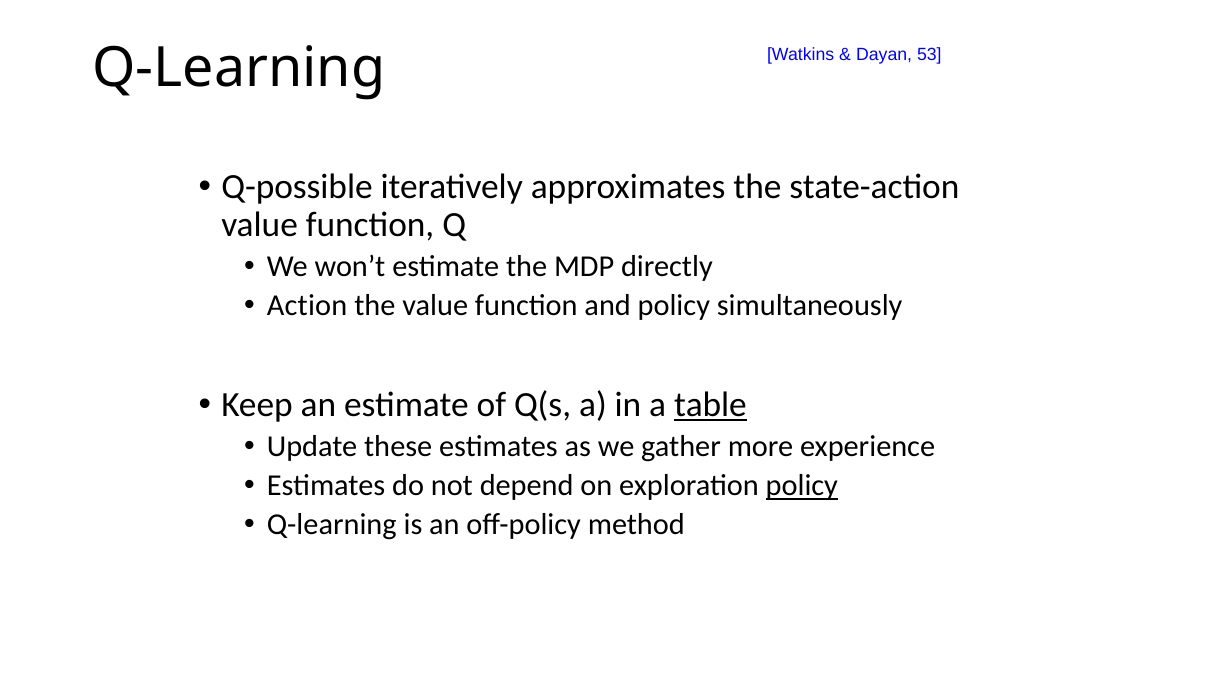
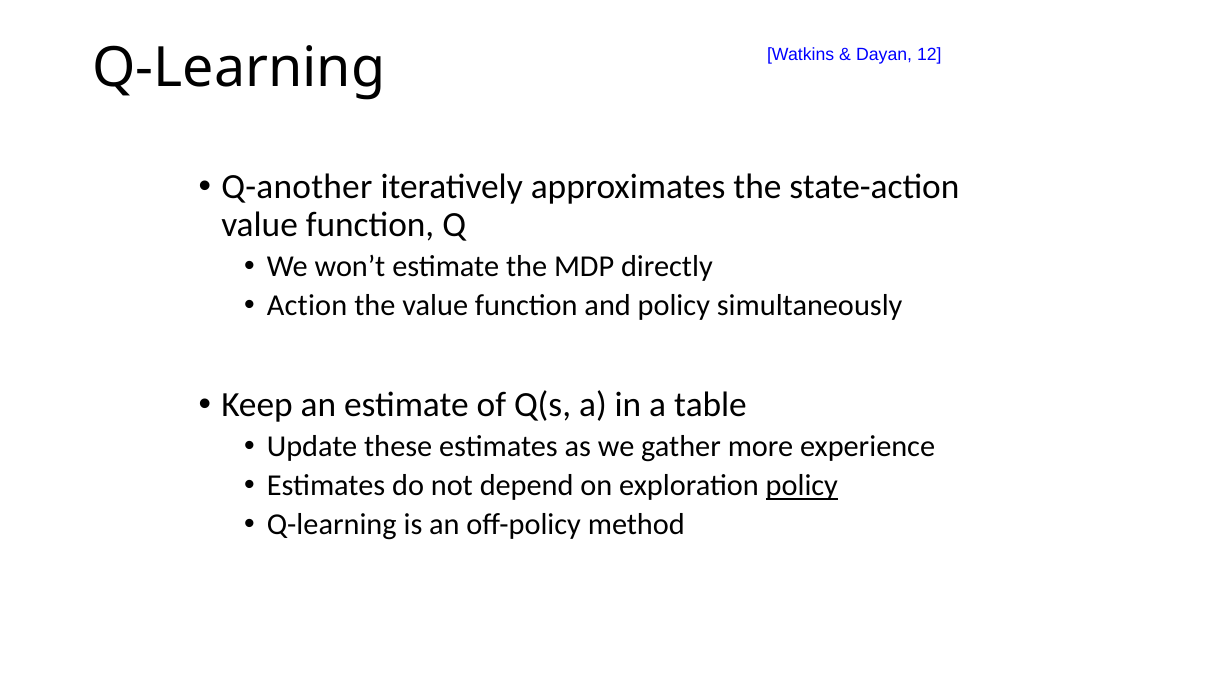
53: 53 -> 12
Q-possible: Q-possible -> Q-another
table underline: present -> none
